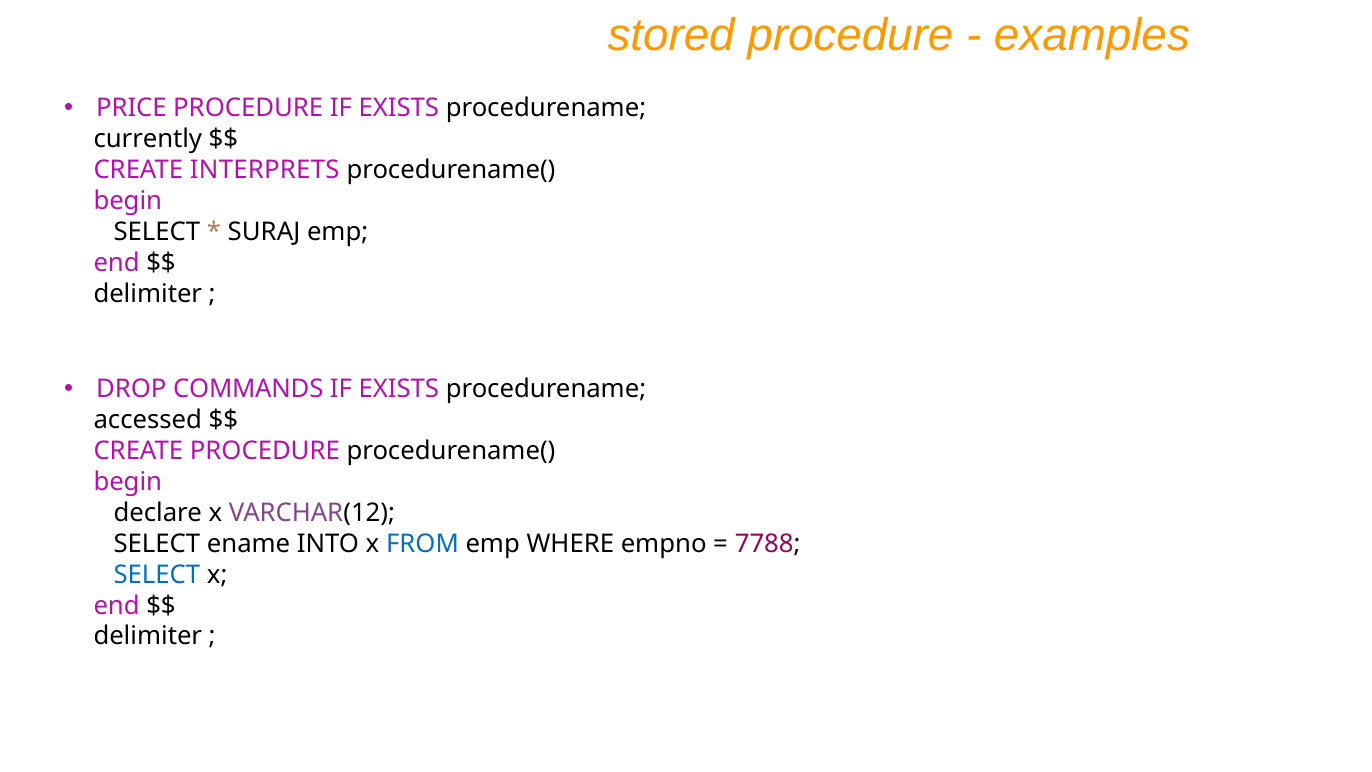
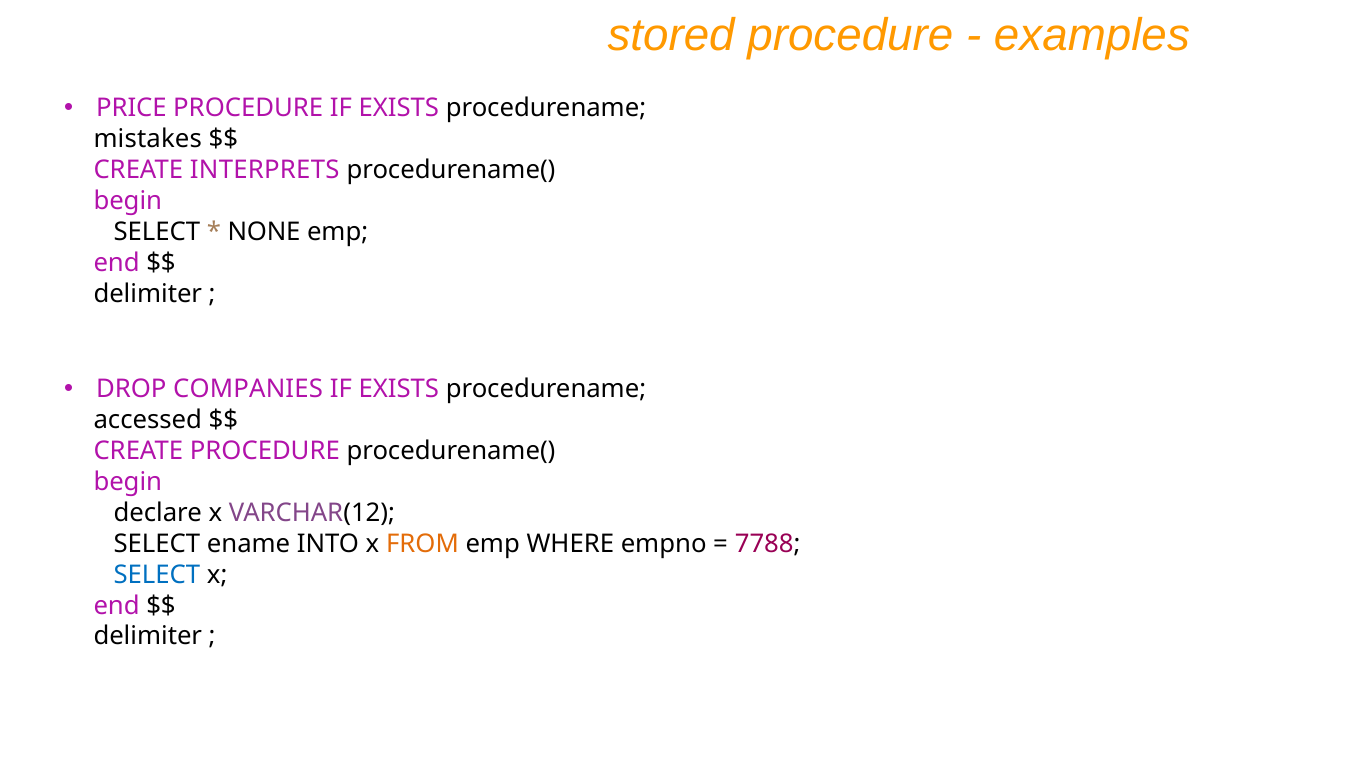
currently: currently -> mistakes
SURAJ: SURAJ -> NONE
COMMANDS: COMMANDS -> COMPANIES
FROM colour: blue -> orange
